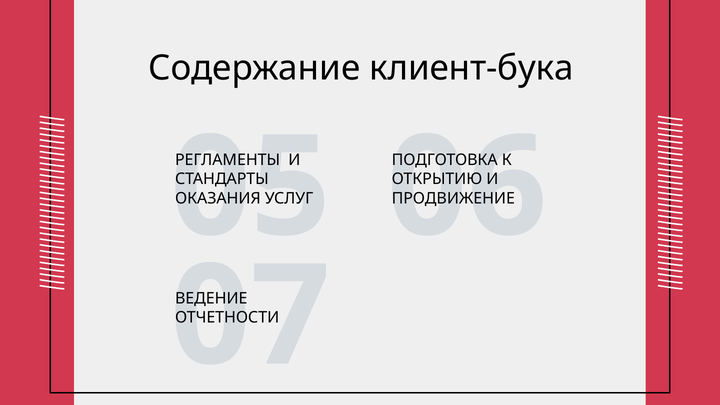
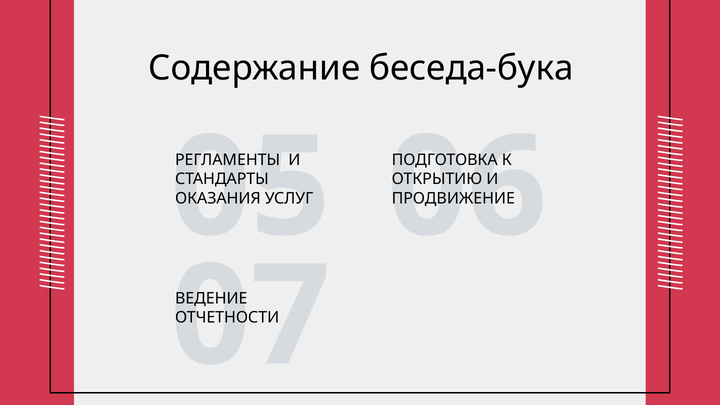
клиент-бука: клиент-бука -> беседа-бука
